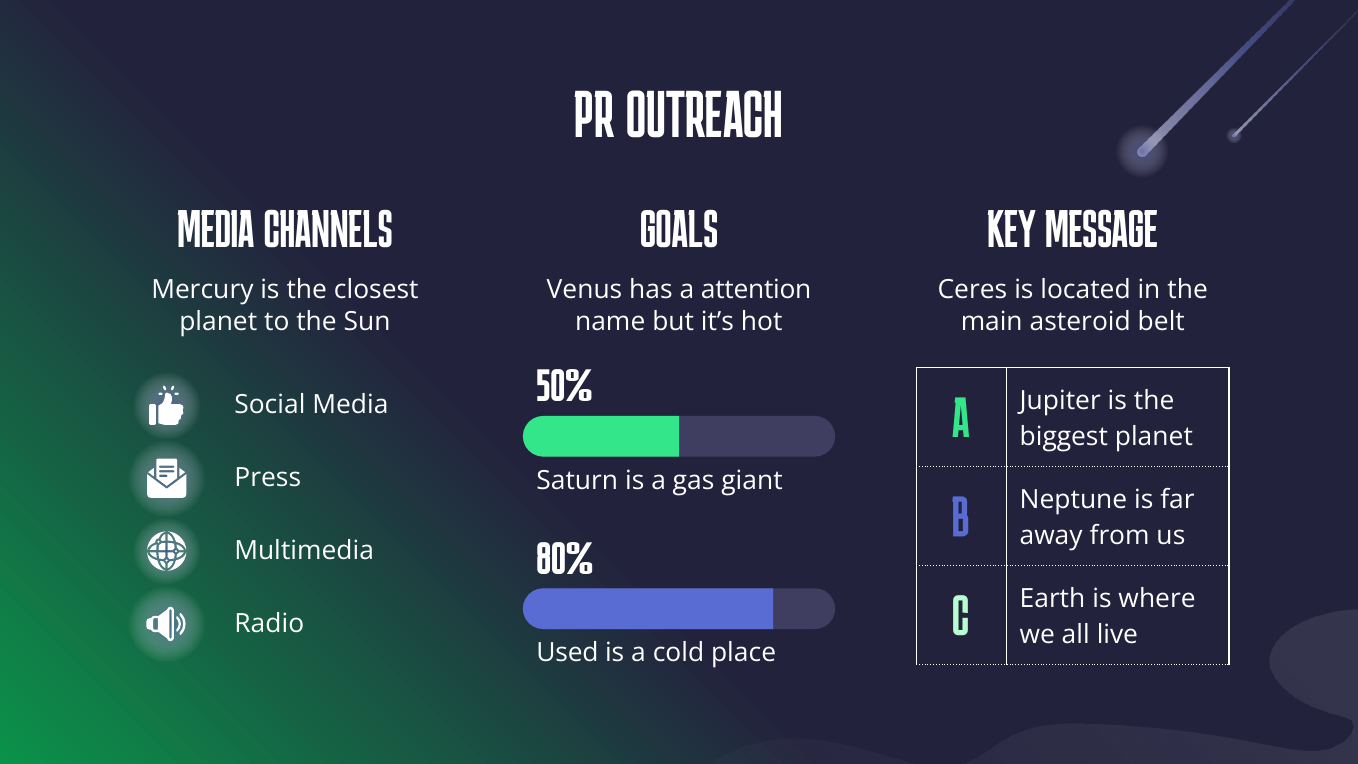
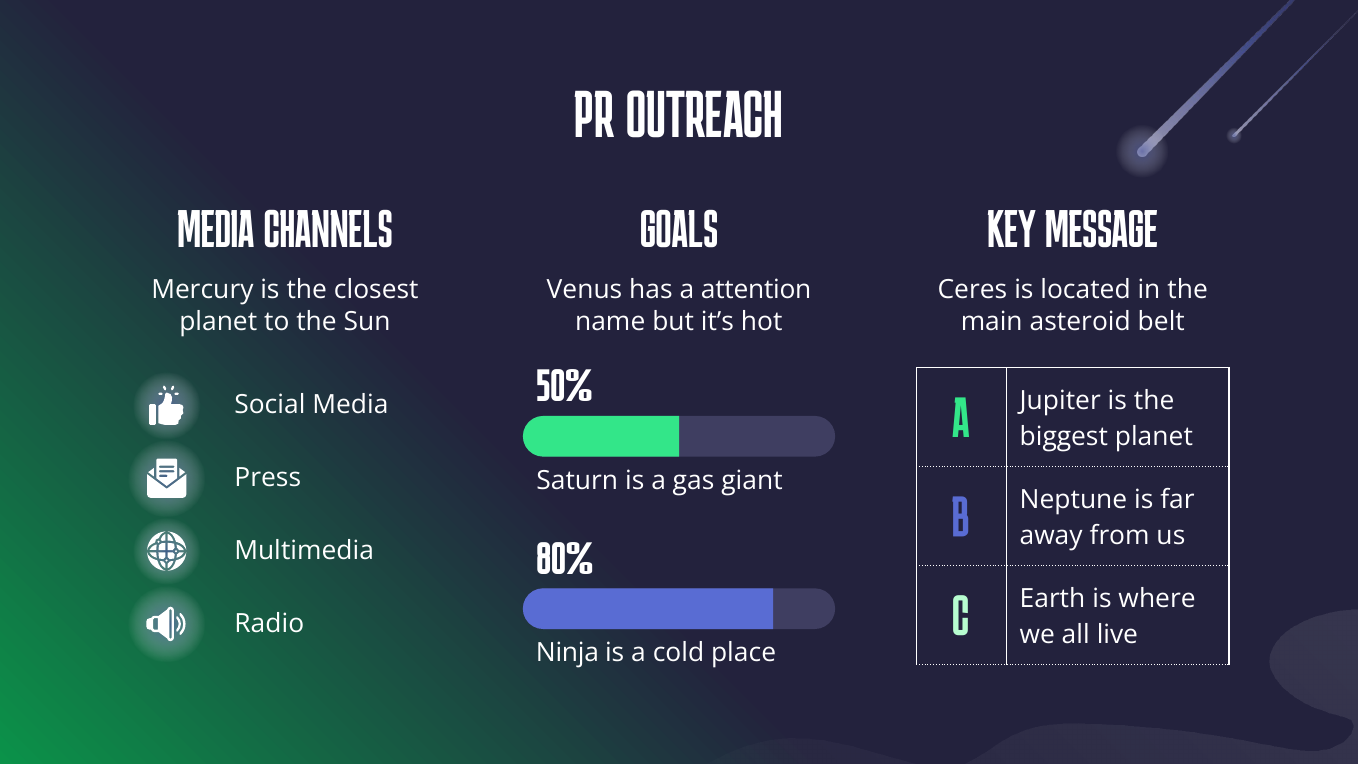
Used: Used -> Ninja
